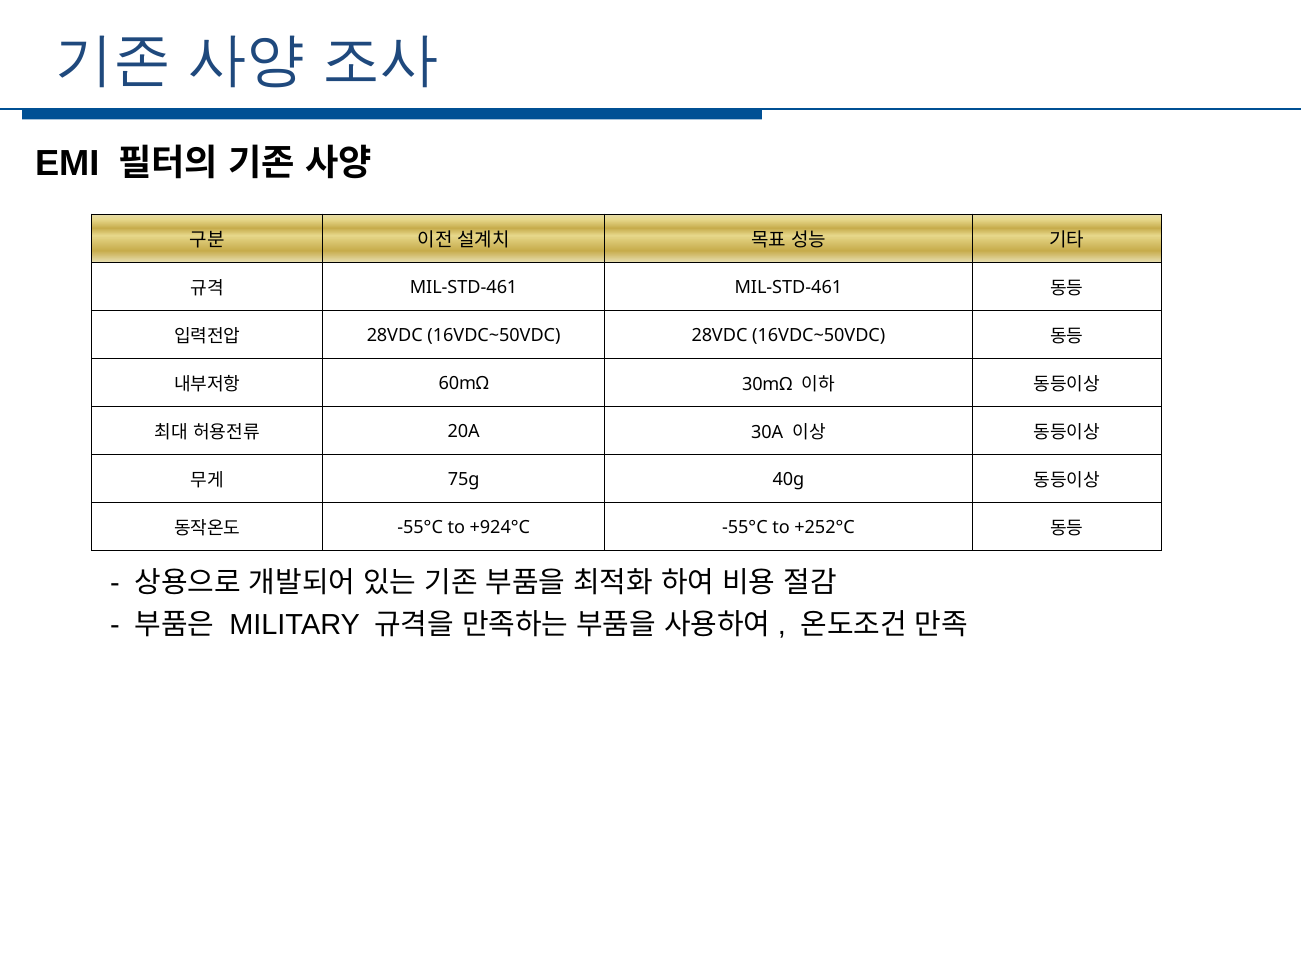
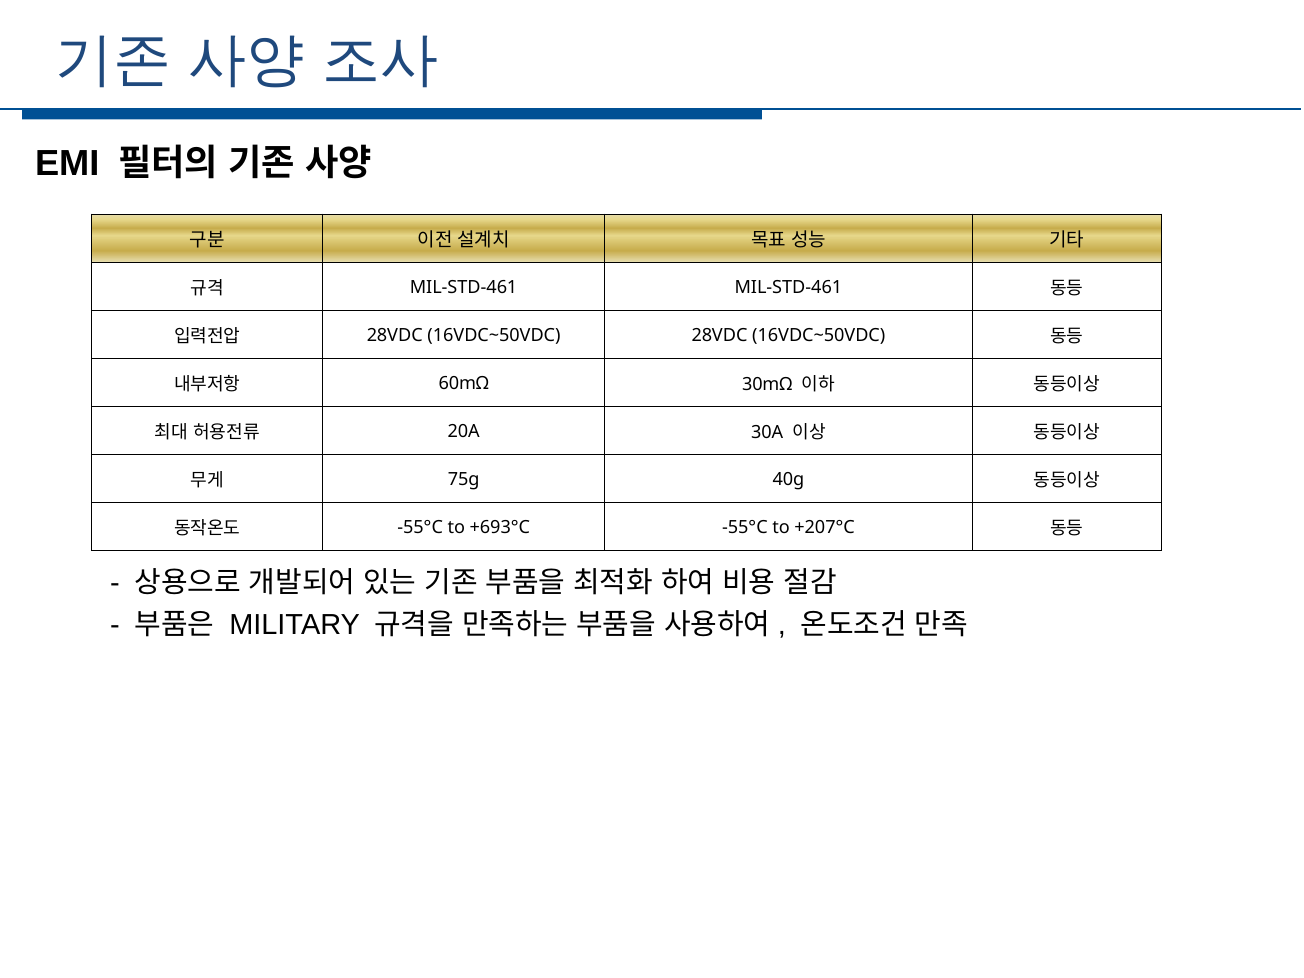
+924°C: +924°C -> +693°C
+252°C: +252°C -> +207°C
